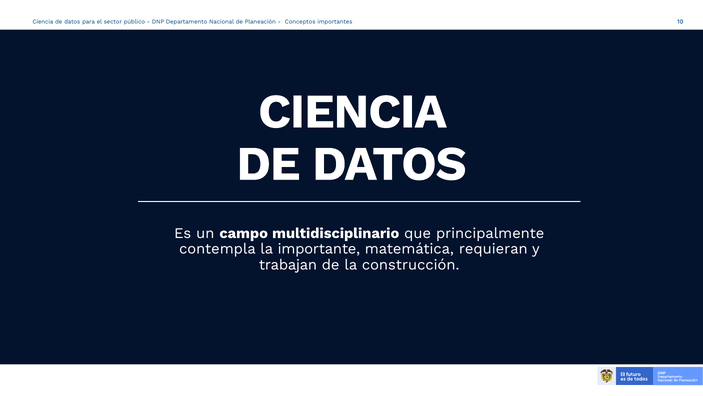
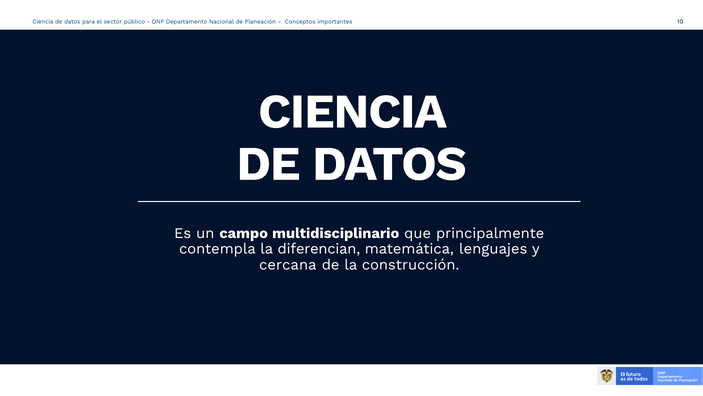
importante: importante -> diferencian
requieran: requieran -> lenguajes
trabajan: trabajan -> cercana
